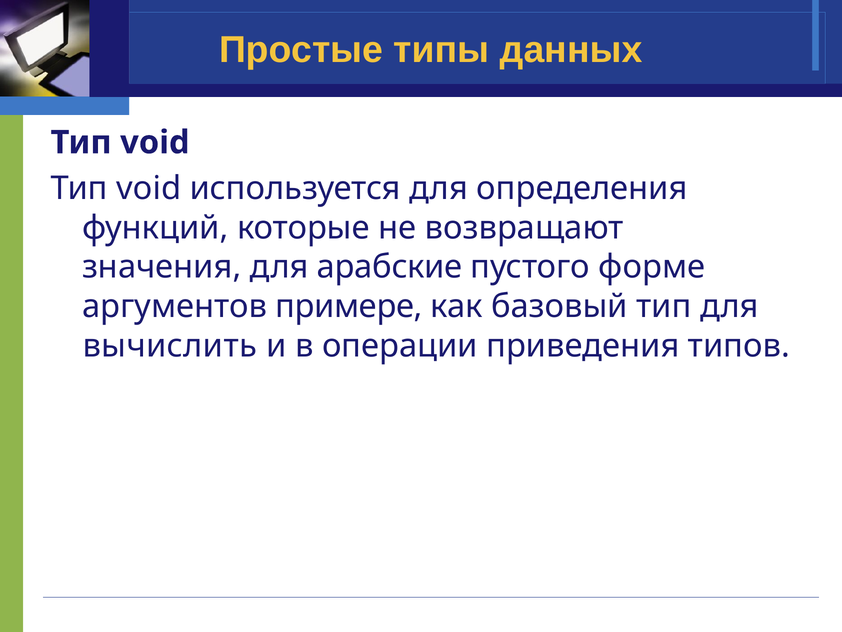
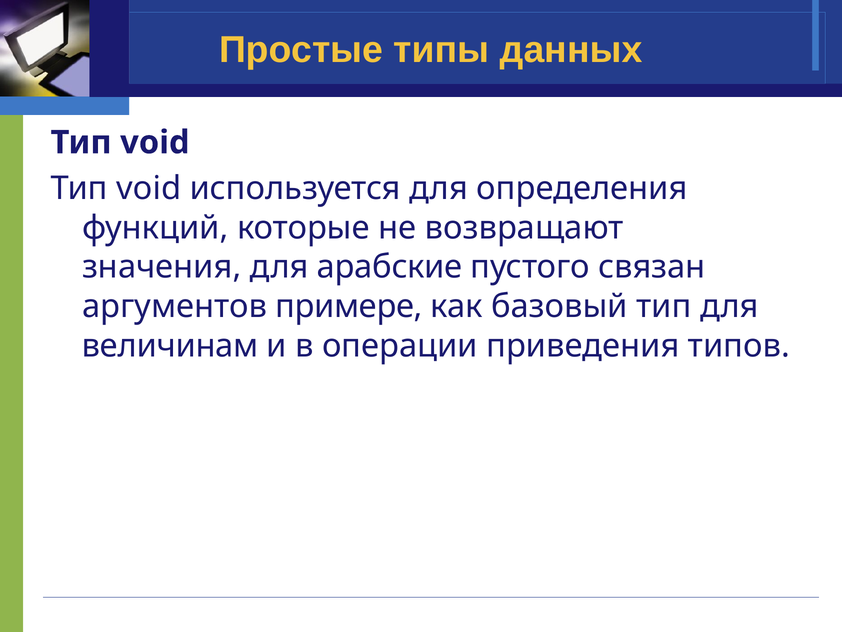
форме: форме -> связан
вычислить: вычислить -> величинам
